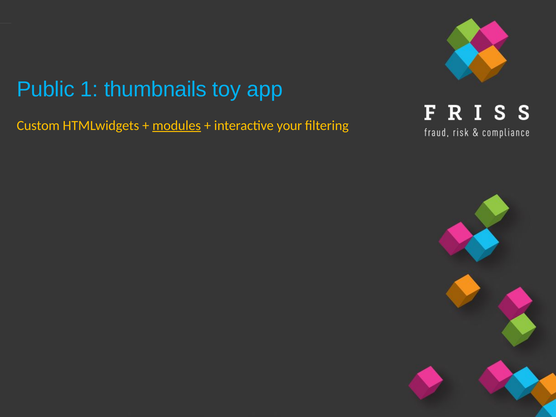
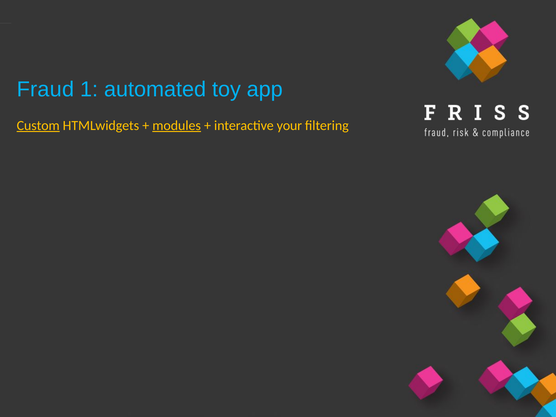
Public: Public -> Fraud
thumbnails: thumbnails -> automated
Custom underline: none -> present
